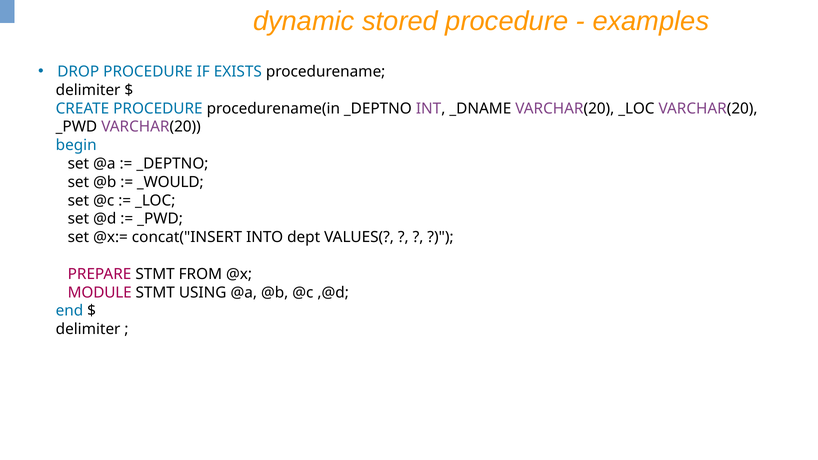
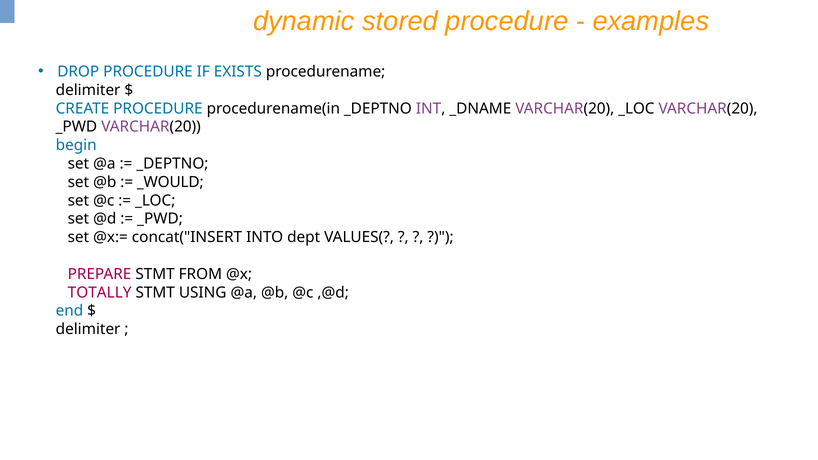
MODULE: MODULE -> TOTALLY
